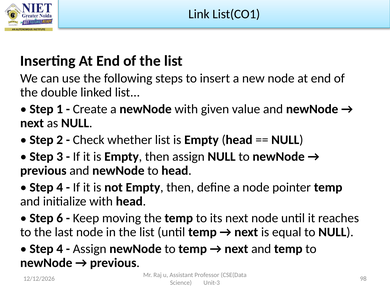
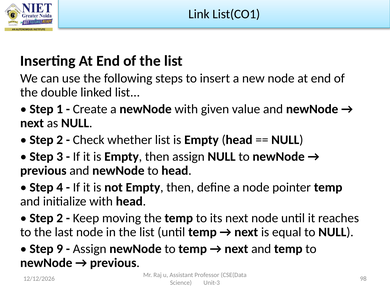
6 at (60, 218): 6 -> 2
4 at (60, 249): 4 -> 9
